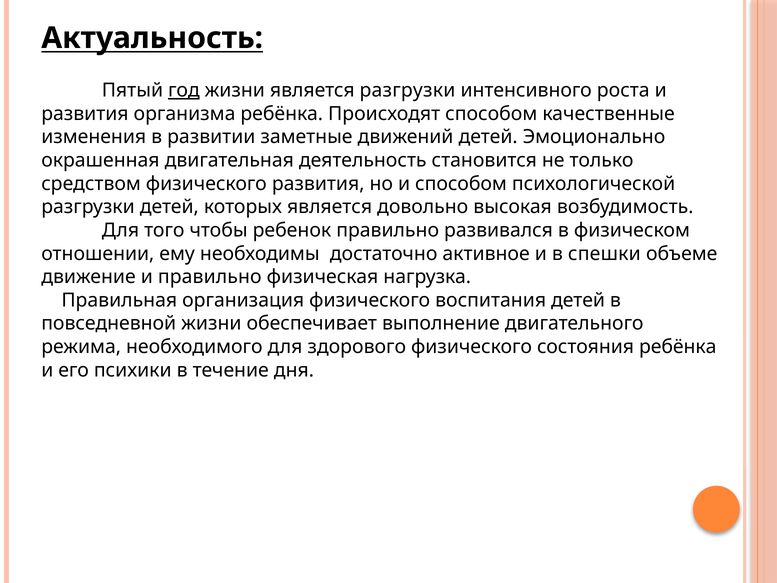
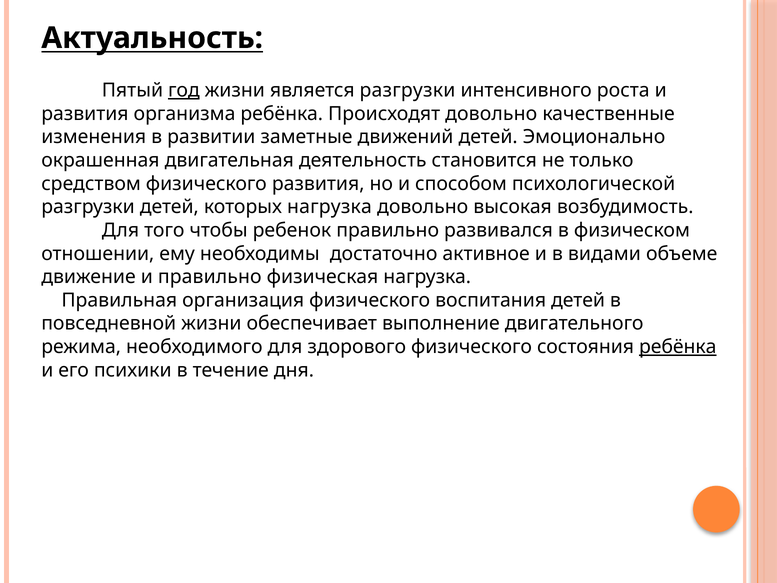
Происходят способом: способом -> довольно
которых является: является -> нагрузка
спешки: спешки -> видами
ребёнка at (678, 347) underline: none -> present
